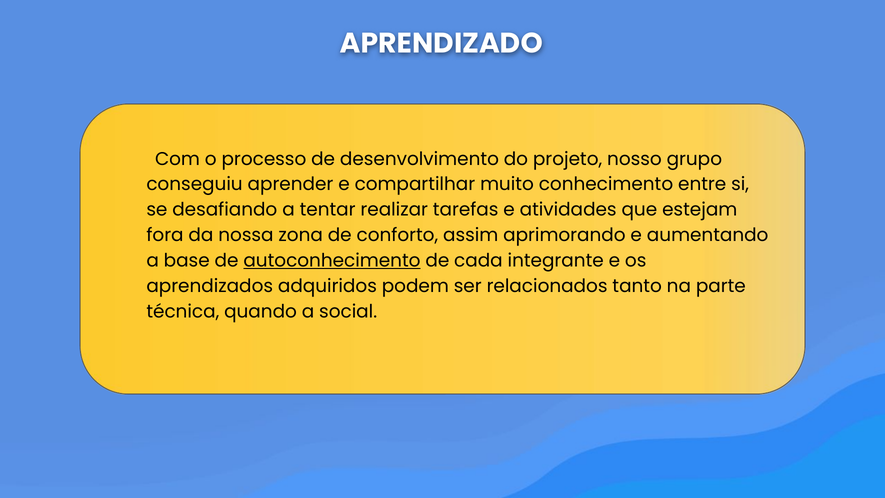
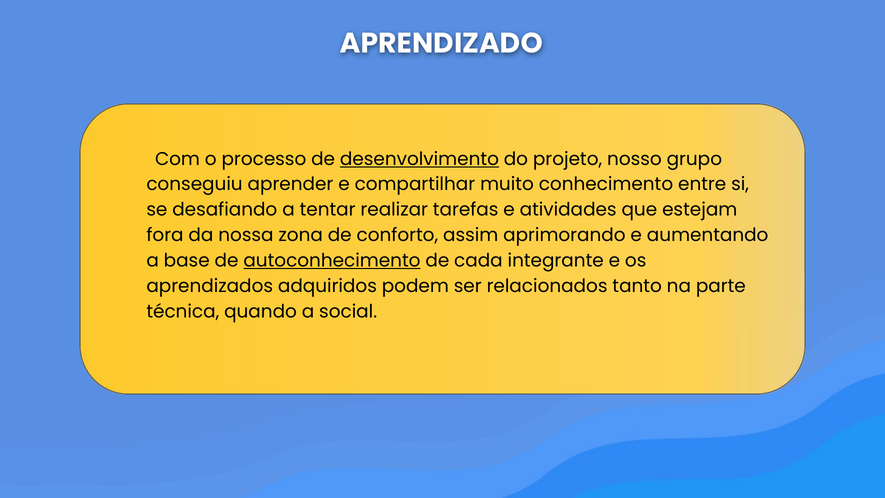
desenvolvimento underline: none -> present
